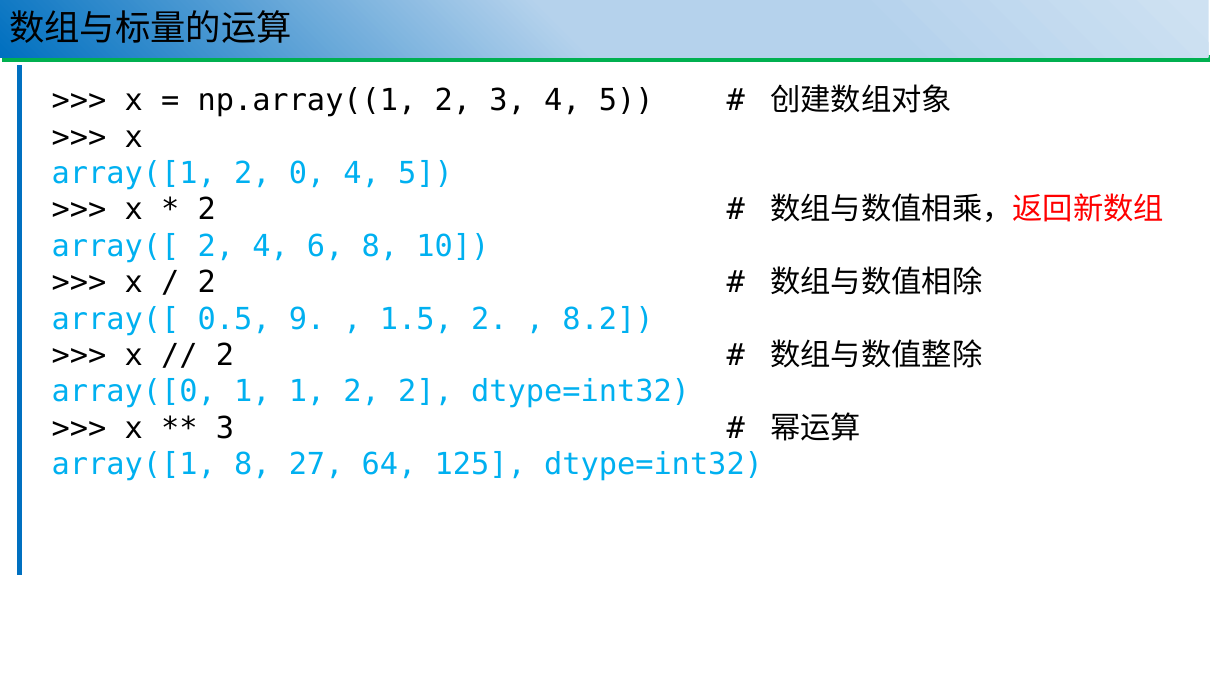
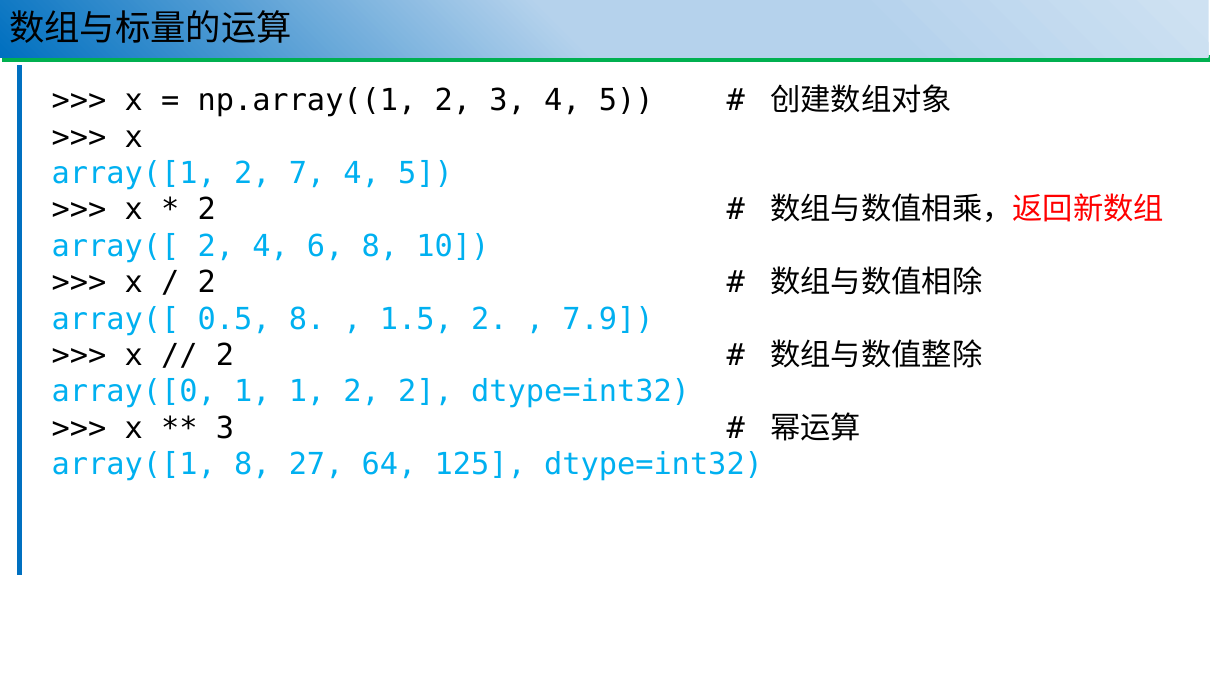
0: 0 -> 7
0.5 9: 9 -> 8
8.2: 8.2 -> 7.9
